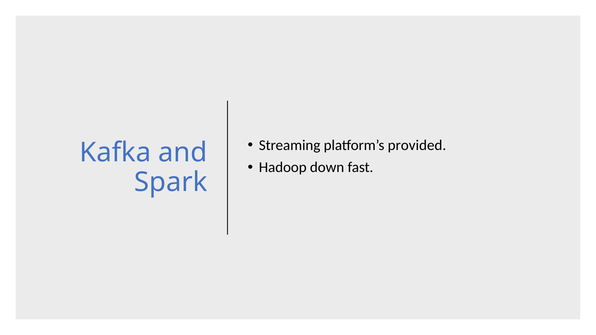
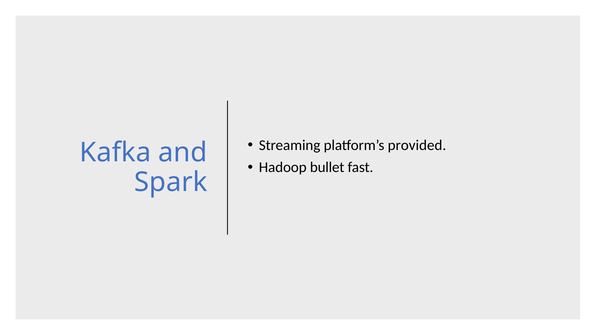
down: down -> bullet
